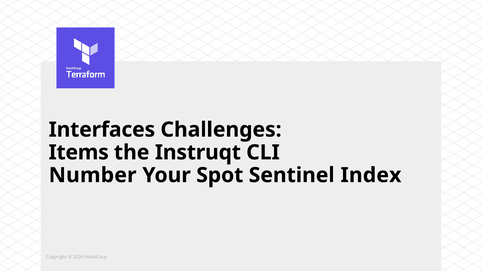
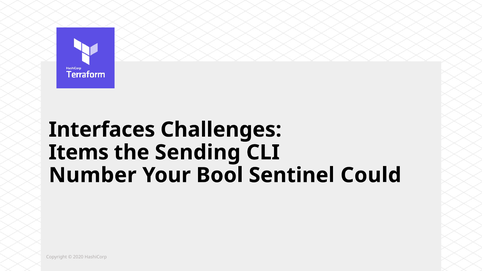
Instruqt: Instruqt -> Sending
Spot: Spot -> Bool
Index: Index -> Could
